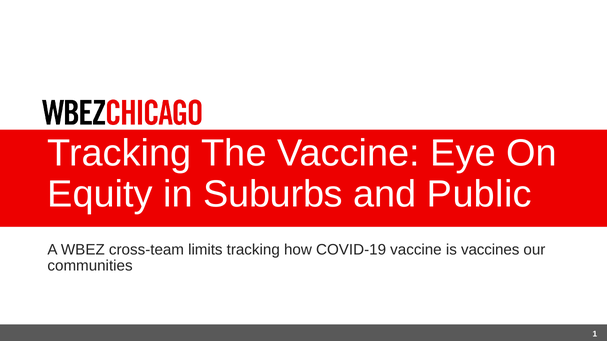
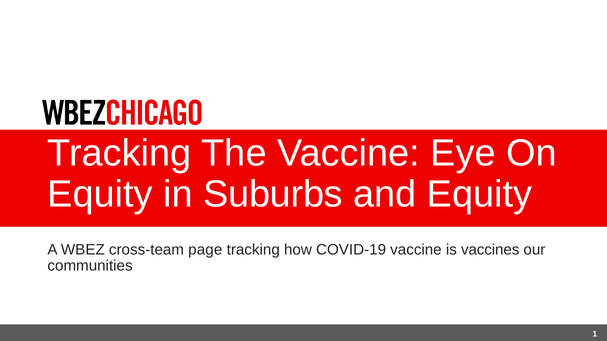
and Public: Public -> Equity
limits: limits -> page
